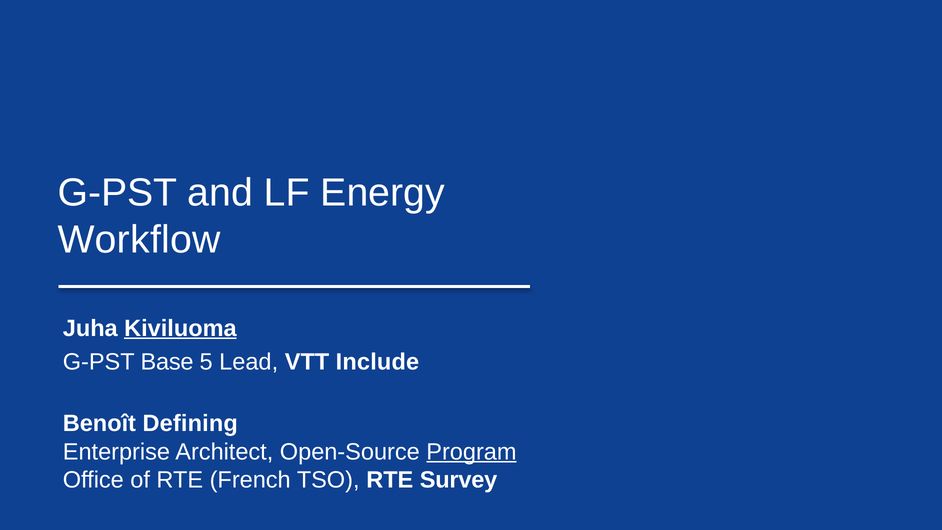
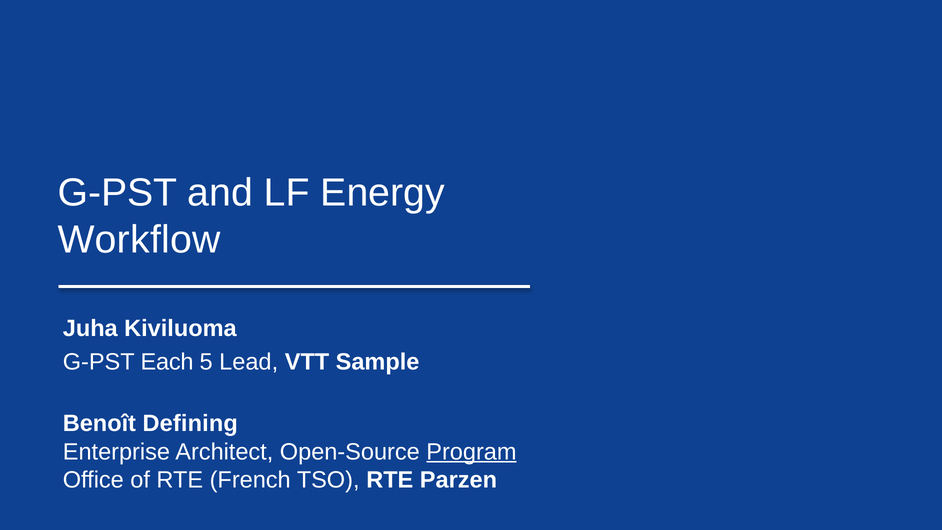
Kiviluoma underline: present -> none
Base: Base -> Each
Include: Include -> Sample
Survey: Survey -> Parzen
